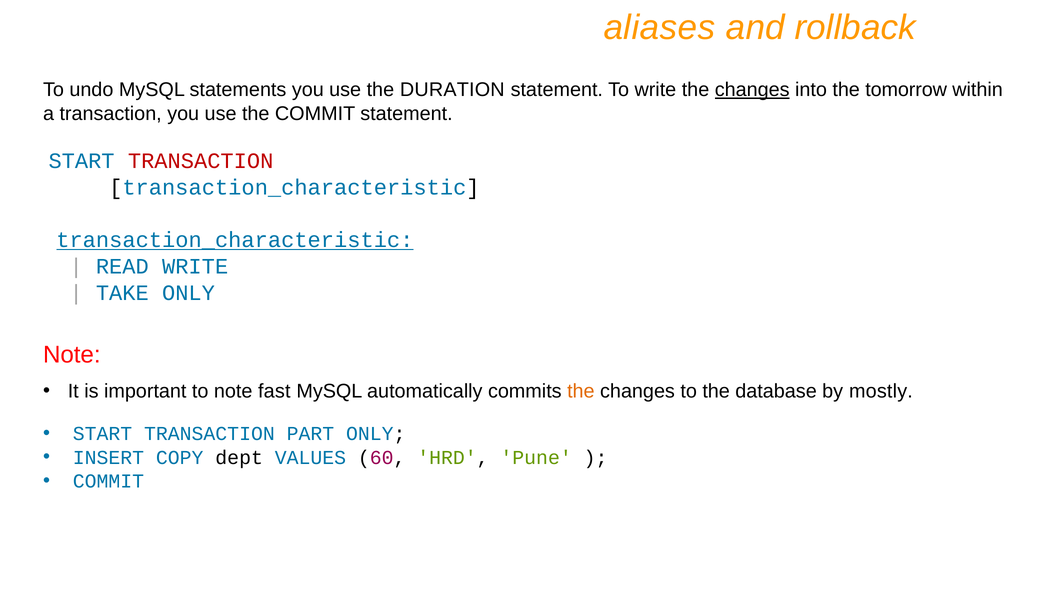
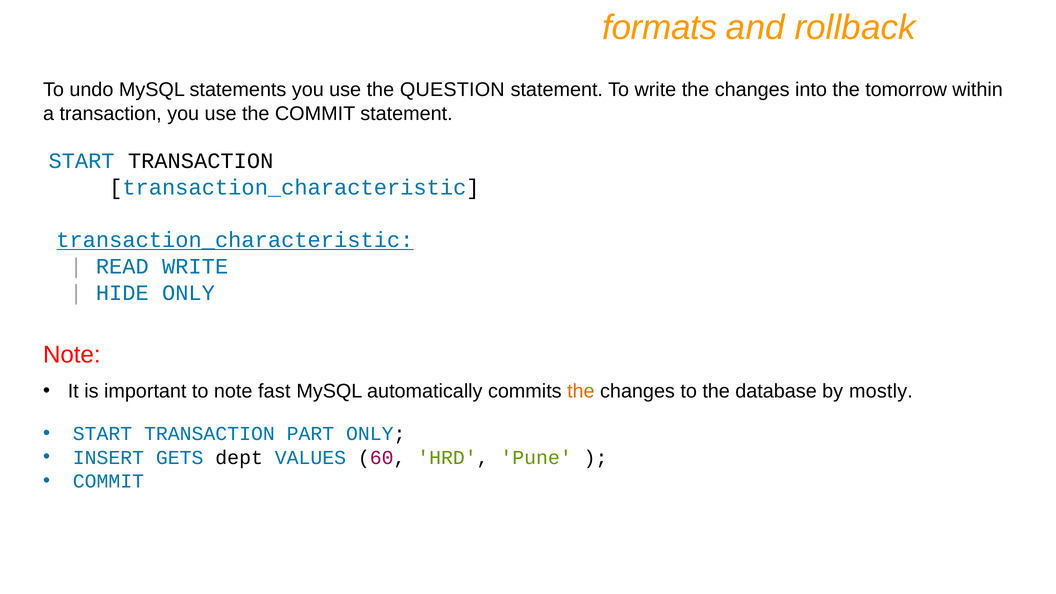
aliases: aliases -> formats
DURATION: DURATION -> QUESTION
changes at (752, 90) underline: present -> none
TRANSACTION at (201, 161) colour: red -> black
TAKE: TAKE -> HIDE
COPY: COPY -> GETS
